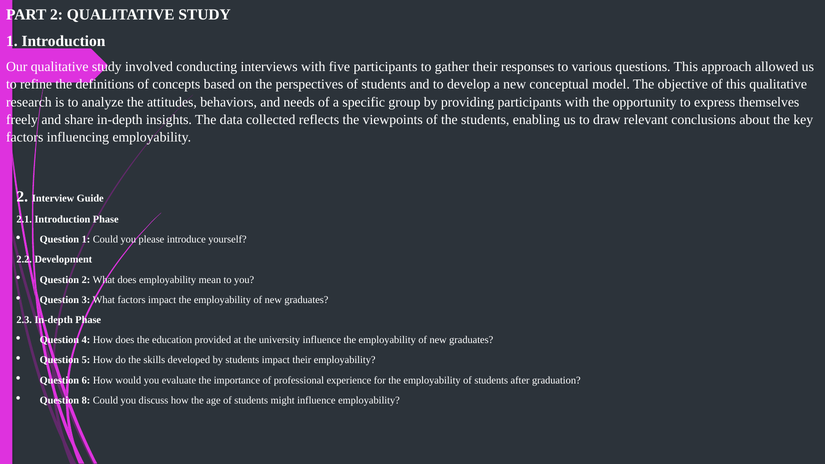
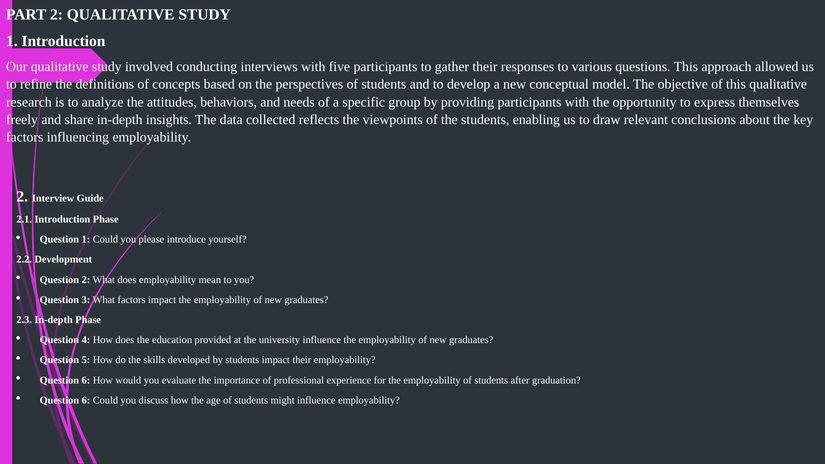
8 at (86, 400): 8 -> 6
